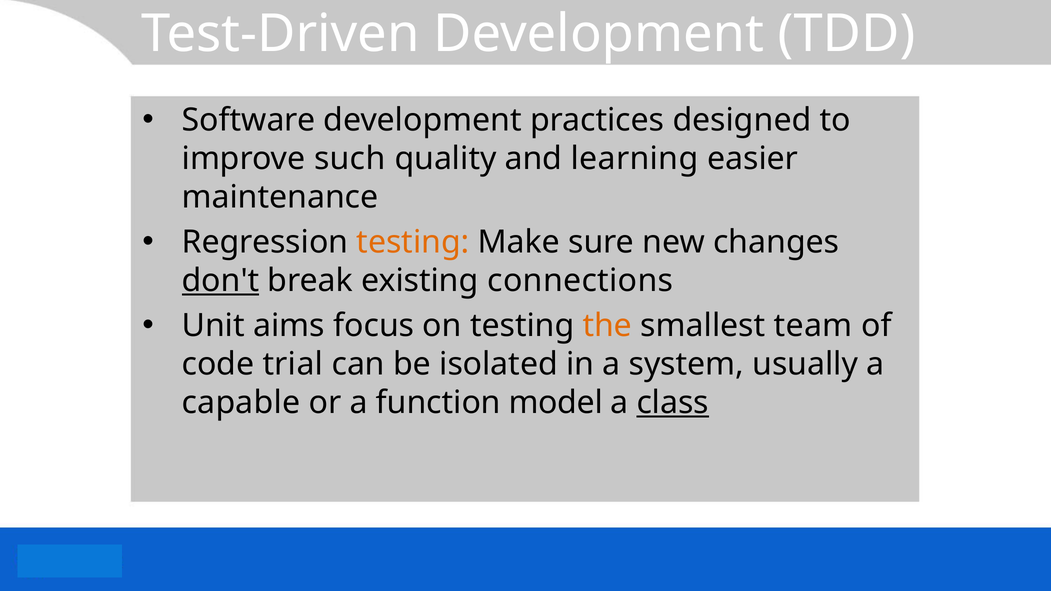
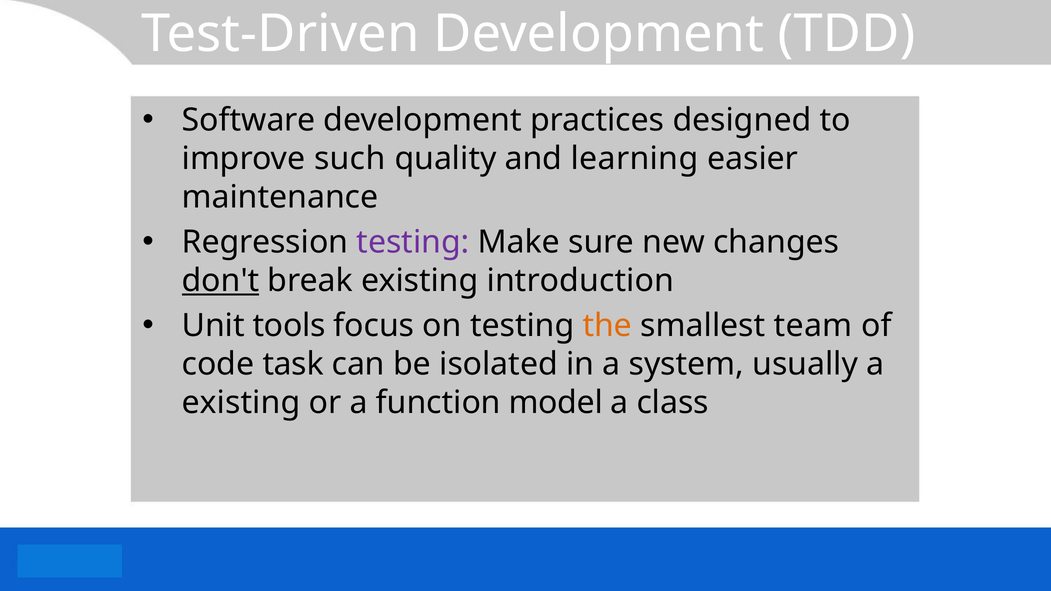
testing at (413, 242) colour: orange -> purple
connections: connections -> introduction
aims: aims -> tools
trial: trial -> task
capable at (241, 403): capable -> existing
class underline: present -> none
